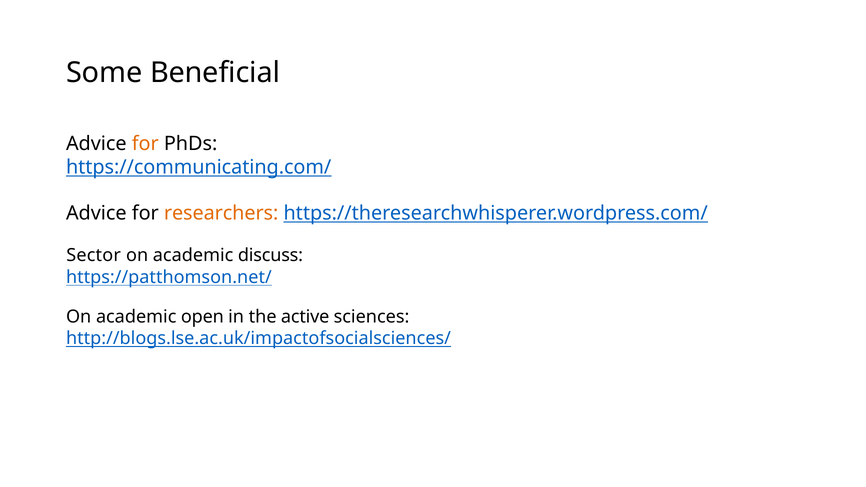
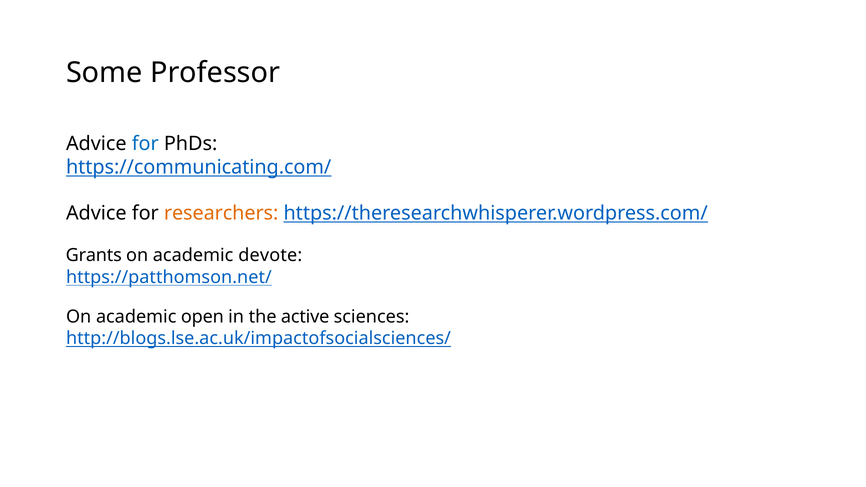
Beneficial: Beneficial -> Professor
for at (145, 144) colour: orange -> blue
Sector: Sector -> Grants
discuss: discuss -> devote
